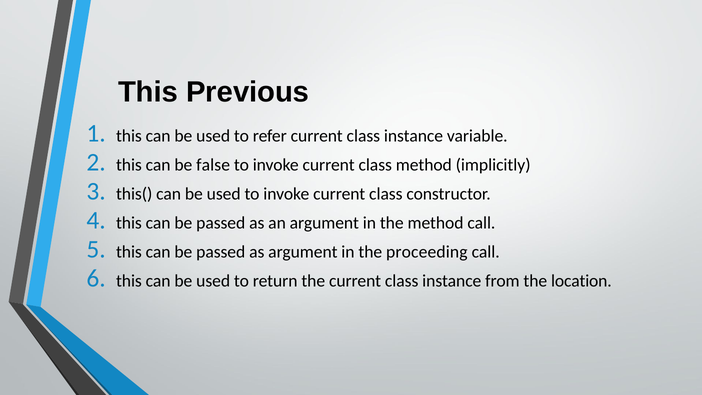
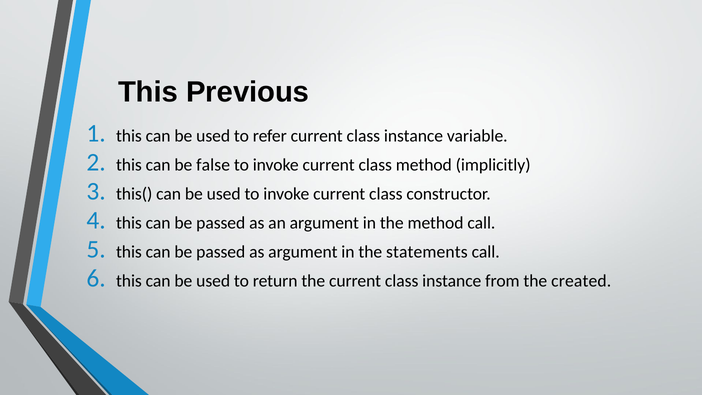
proceeding: proceeding -> statements
location: location -> created
